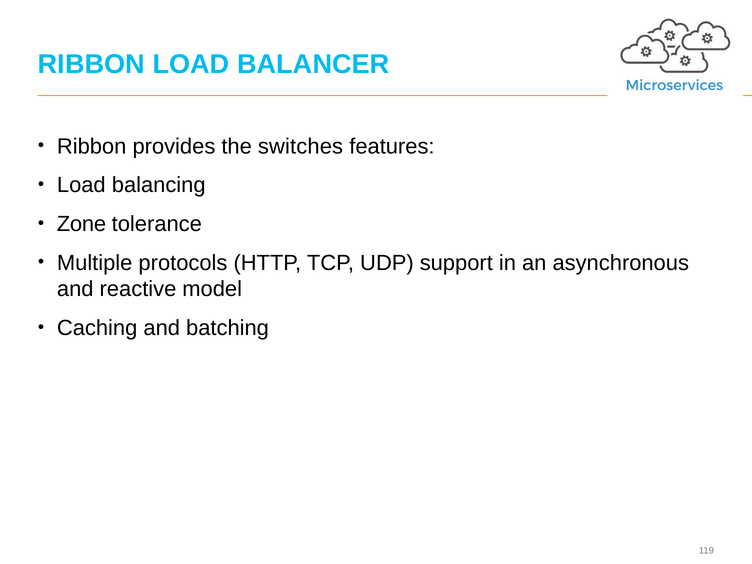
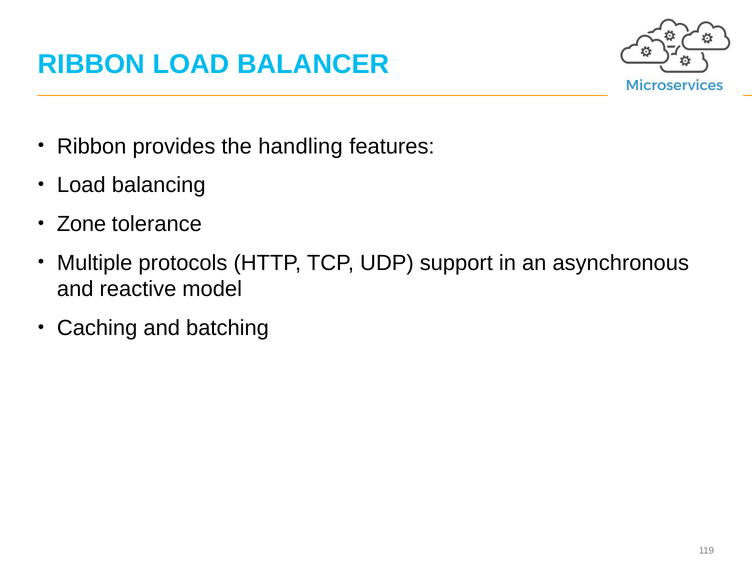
switches: switches -> handling
